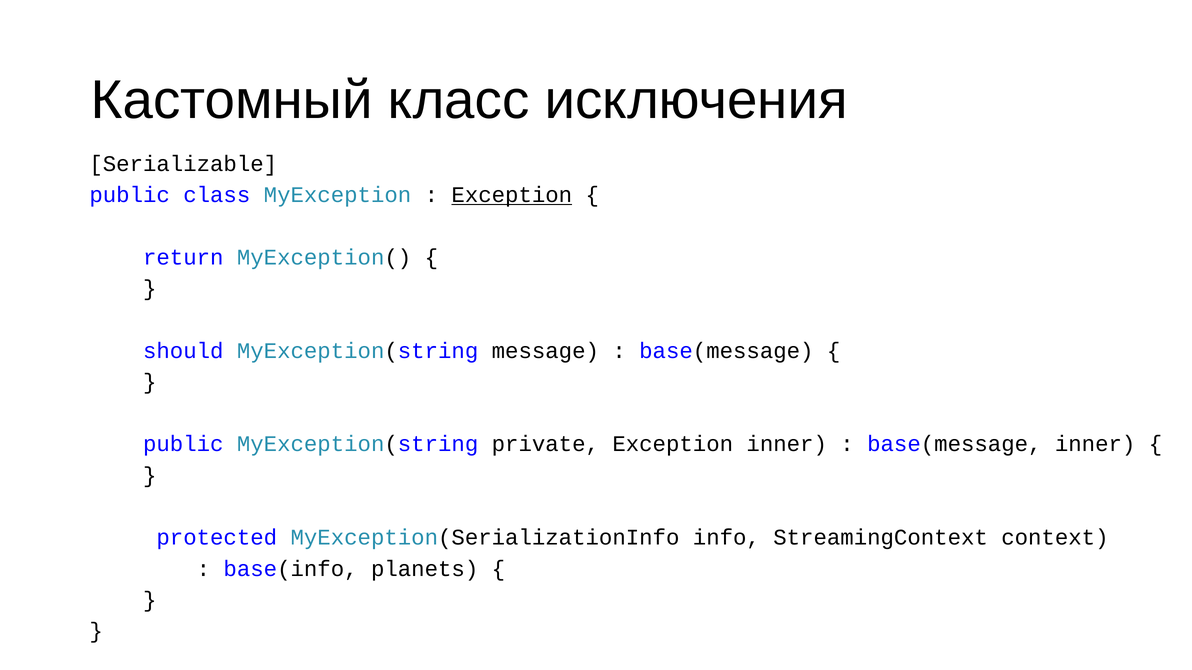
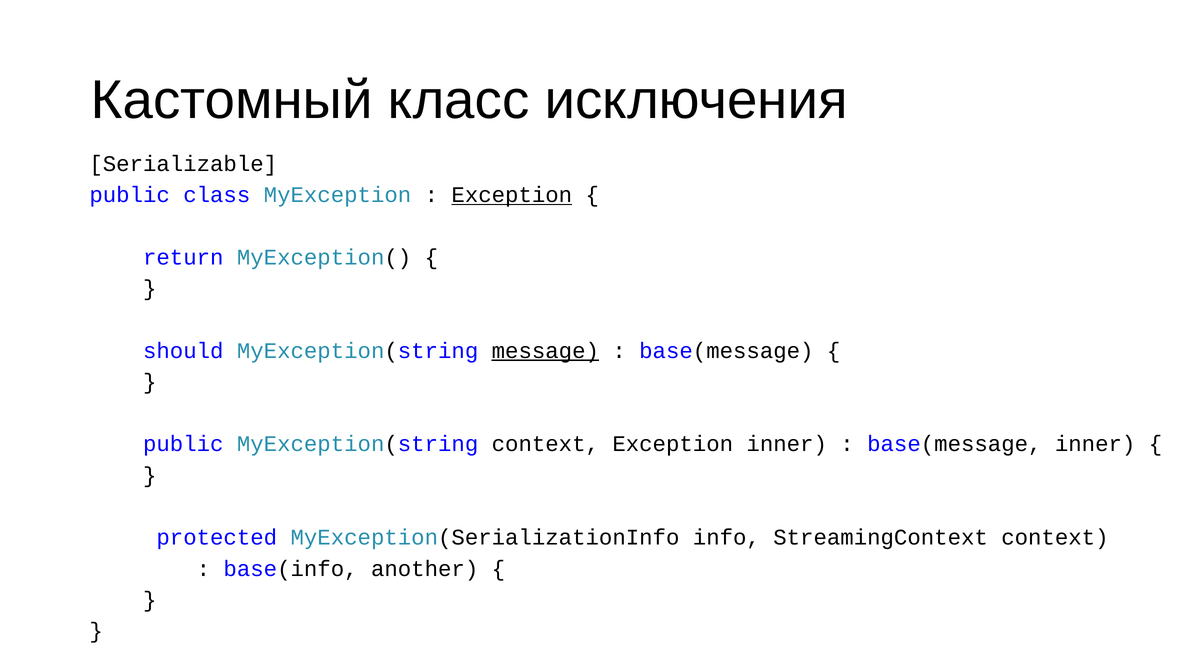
message underline: none -> present
MyException(string private: private -> context
planets: planets -> another
